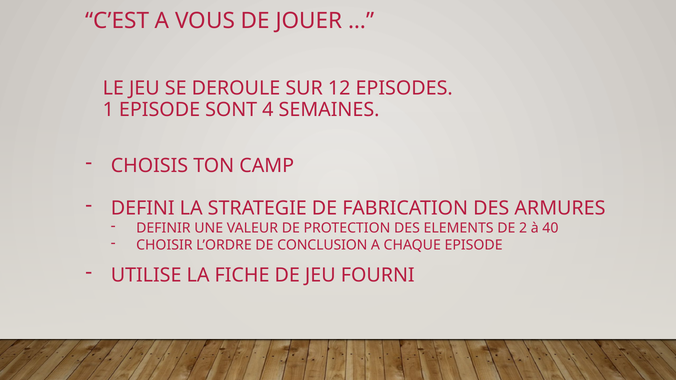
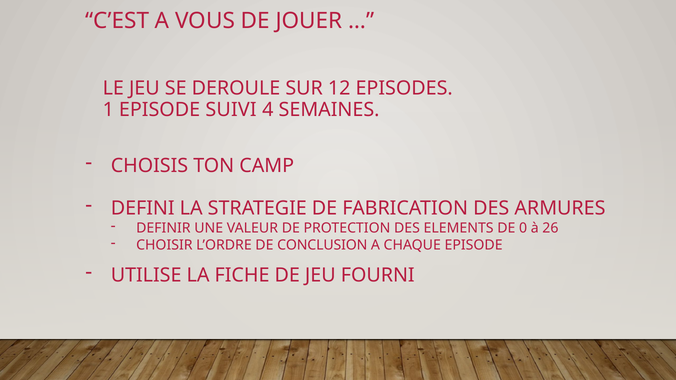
SONT: SONT -> SUIVI
2: 2 -> 0
40: 40 -> 26
